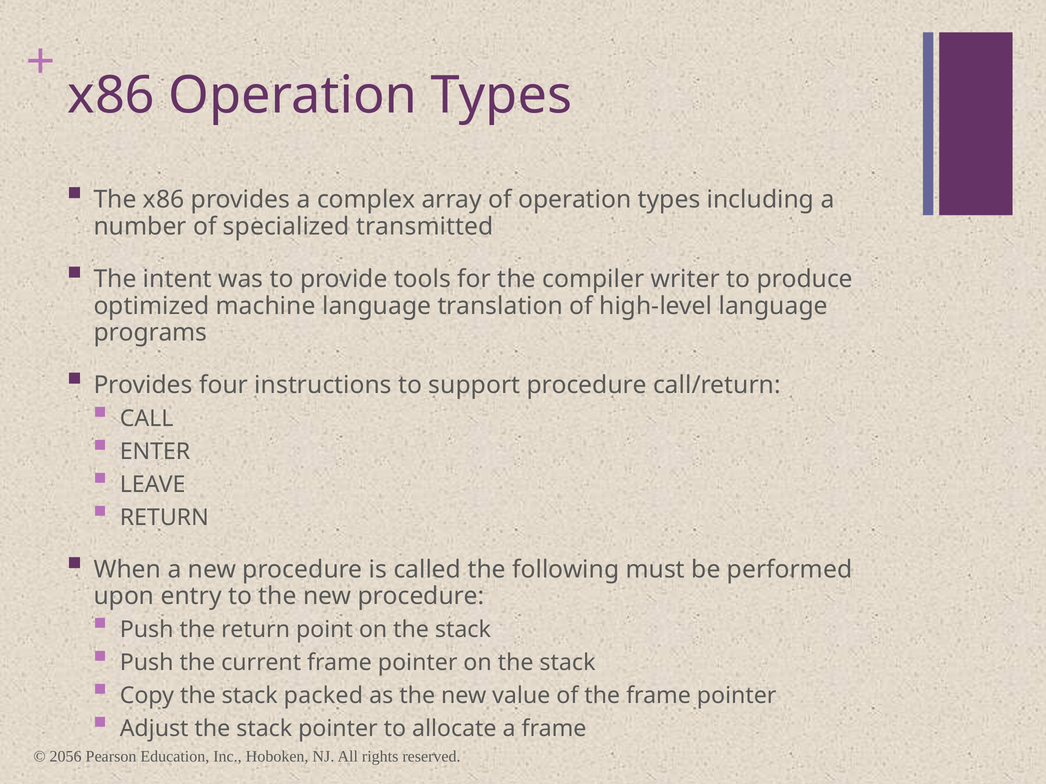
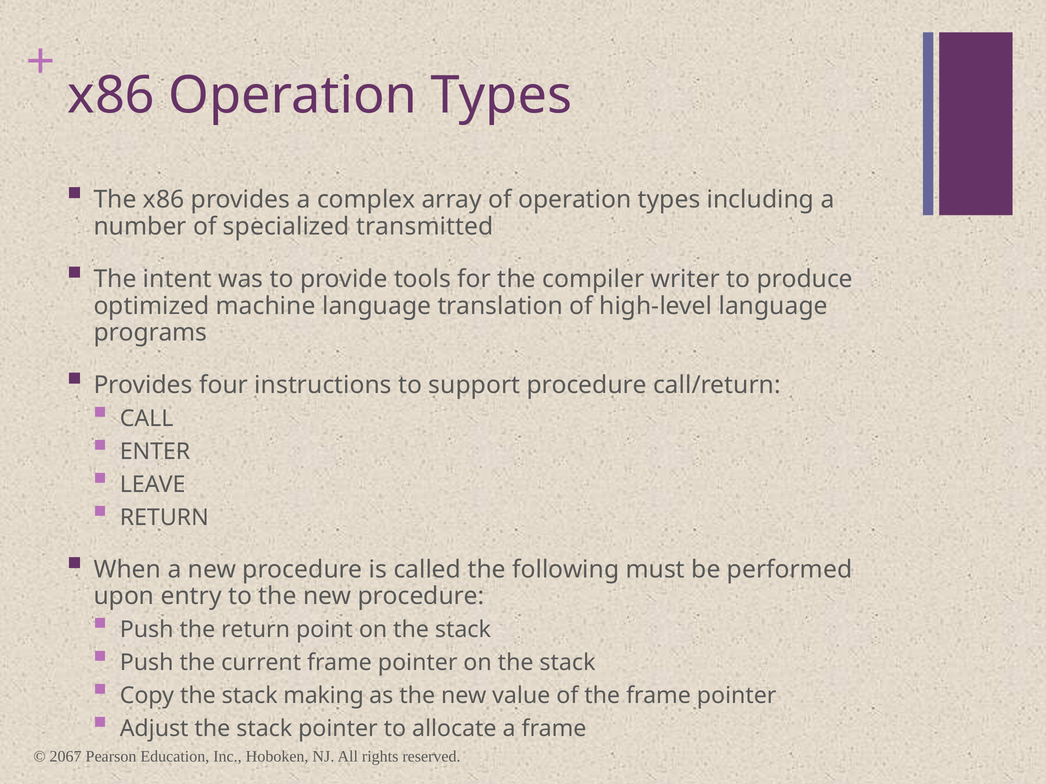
packed: packed -> making
2056: 2056 -> 2067
